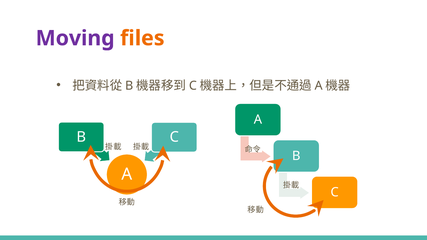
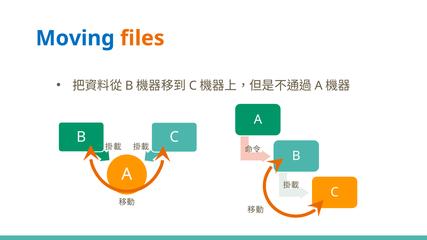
Moving colour: purple -> blue
